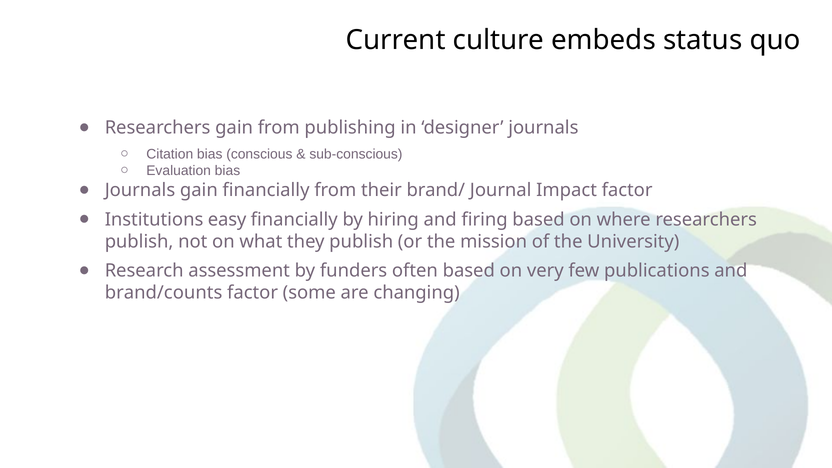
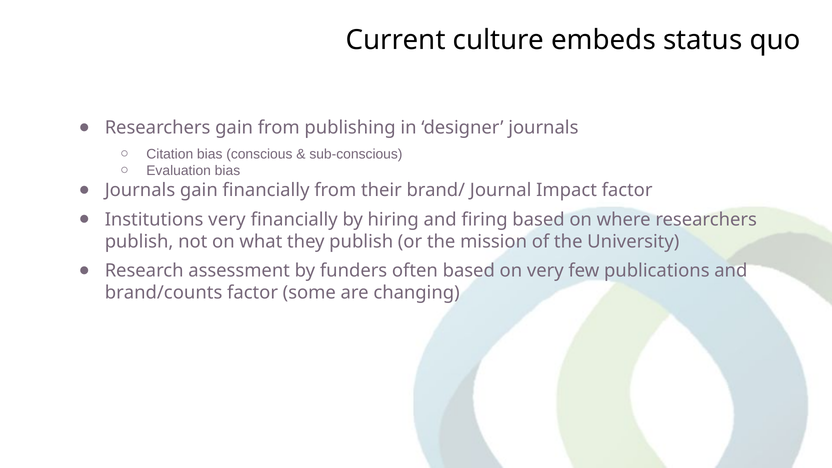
Institutions easy: easy -> very
